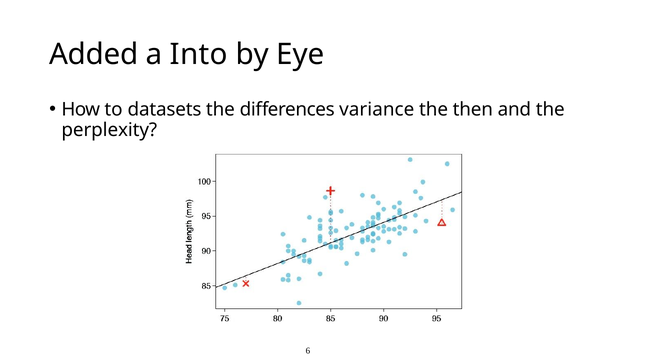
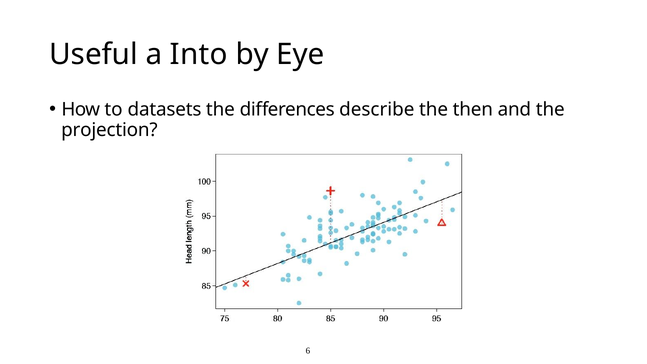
Added: Added -> Useful
variance: variance -> describe
perplexity: perplexity -> projection
